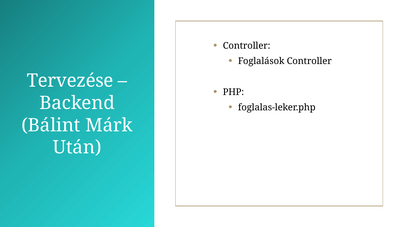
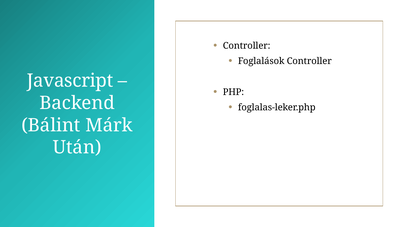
Tervezése: Tervezése -> Javascript
